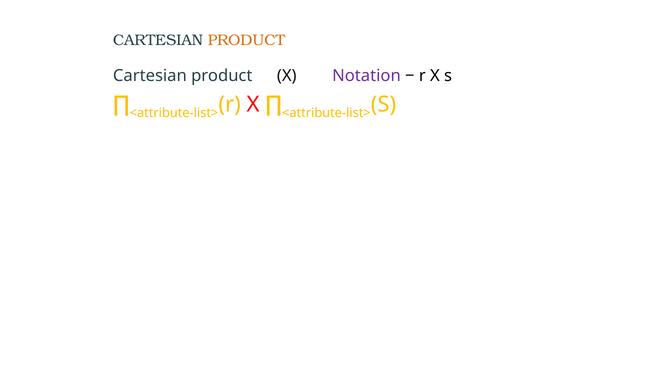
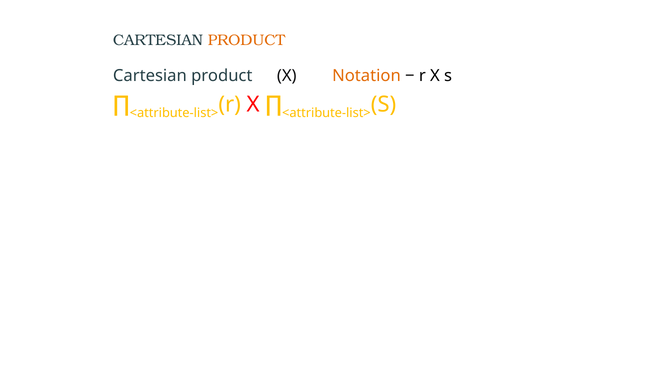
Notation colour: purple -> orange
